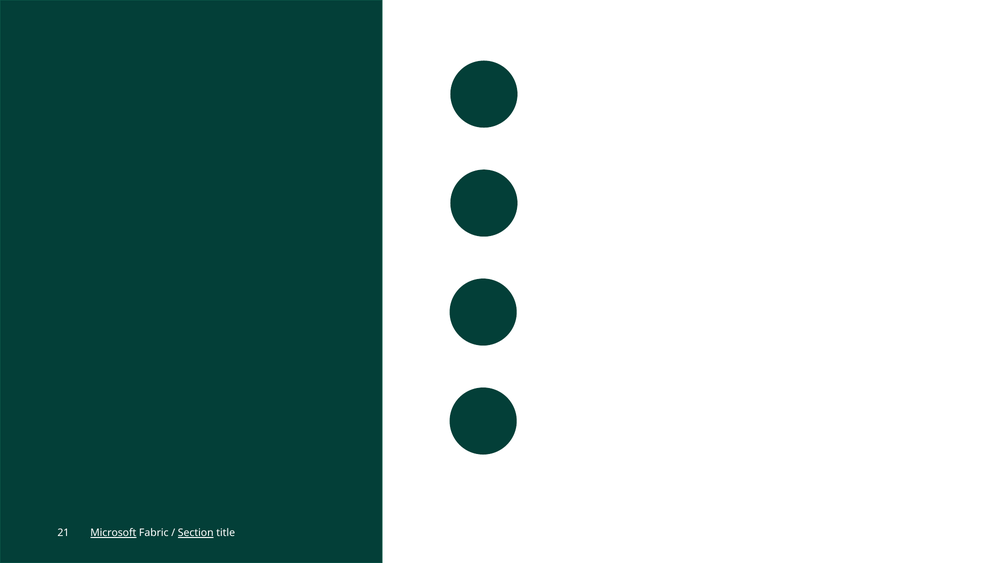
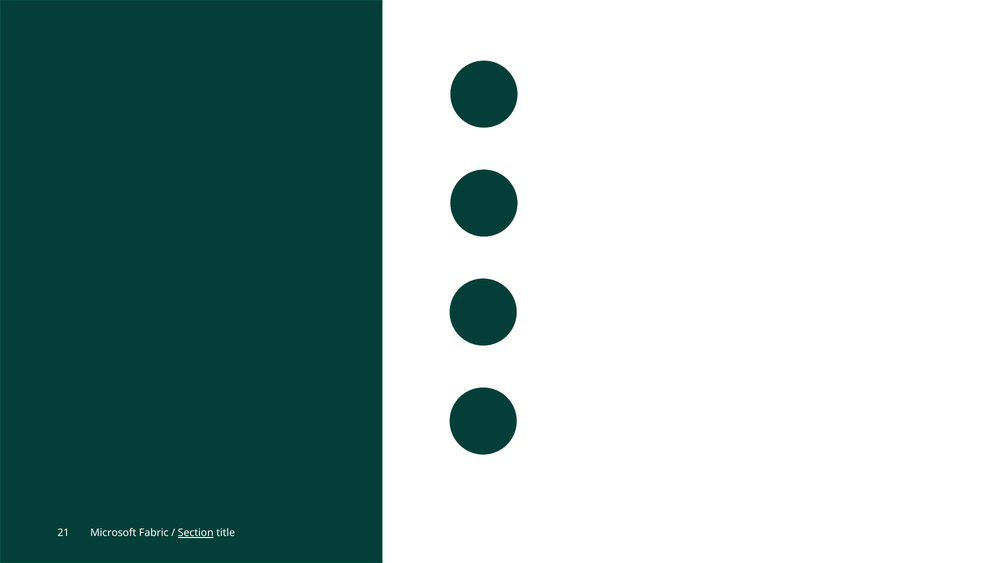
Microsoft underline: present -> none
